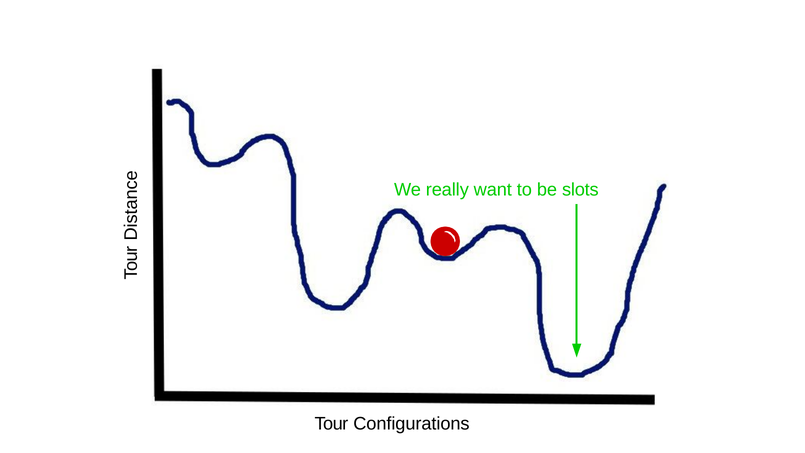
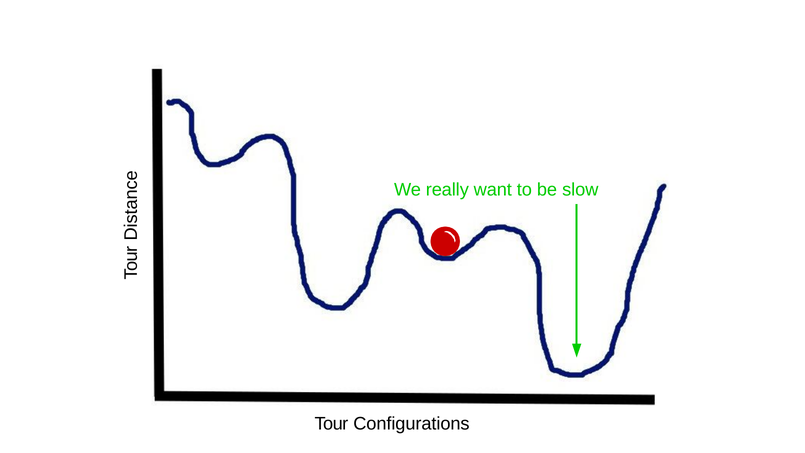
slots: slots -> slow
